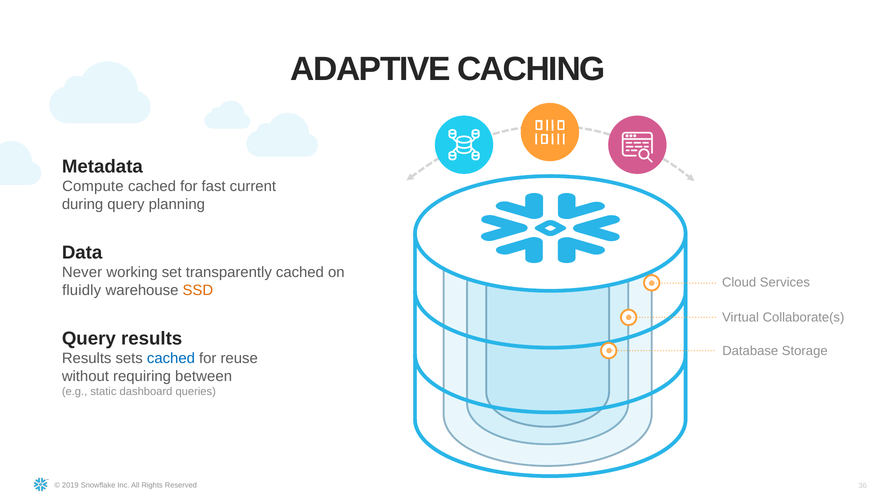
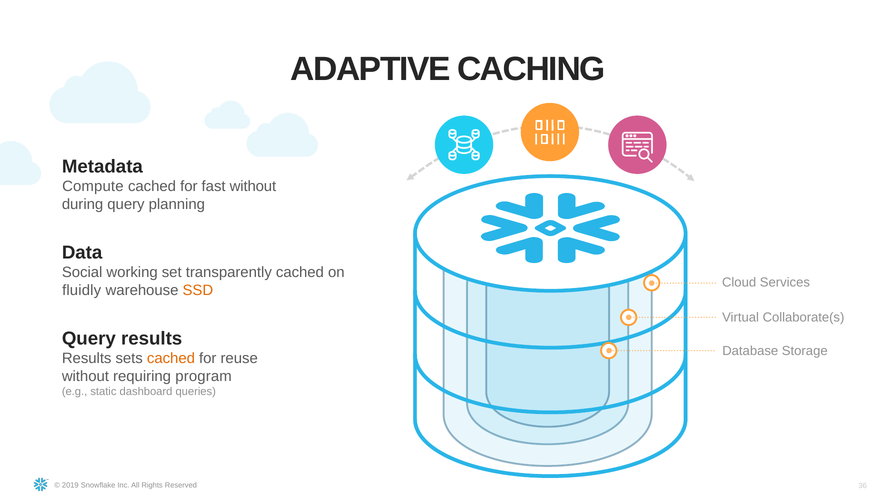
fast current: current -> without
Never: Never -> Social
cached at (171, 358) colour: blue -> orange
between: between -> program
